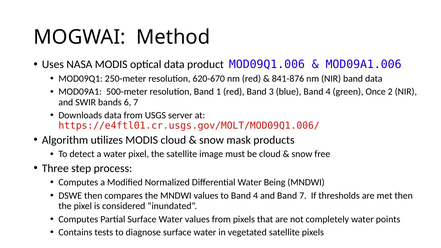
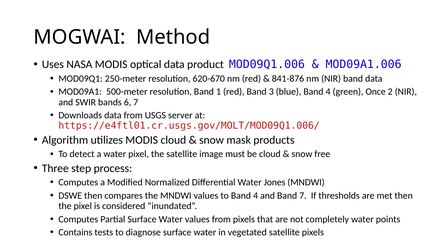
Being: Being -> Jones
